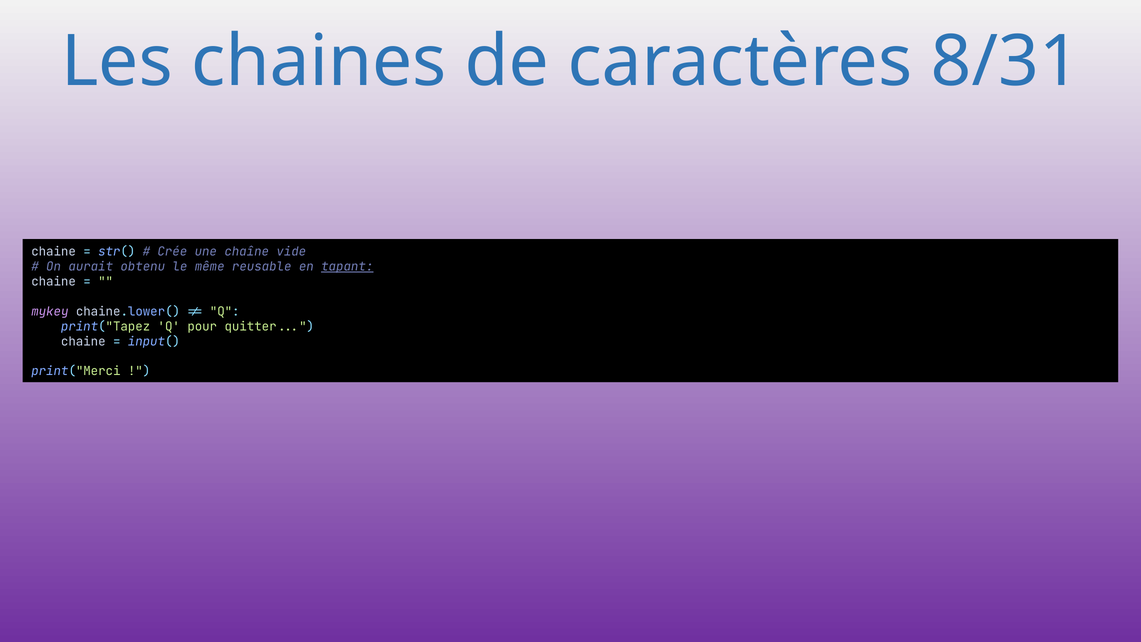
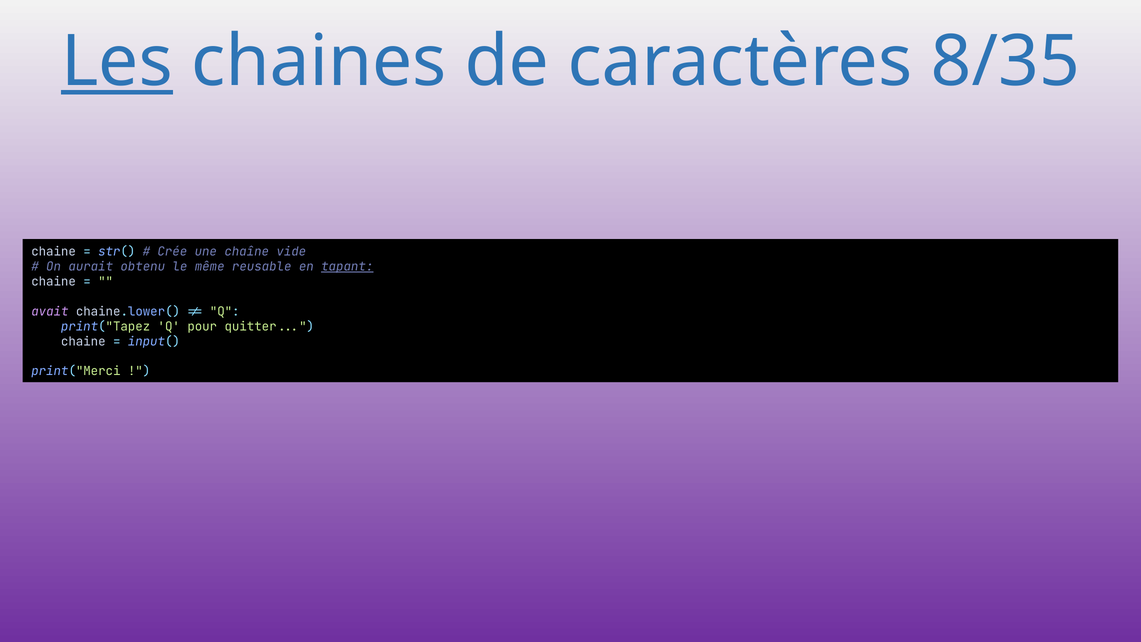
Les underline: none -> present
8/31: 8/31 -> 8/35
mykey: mykey -> avait
